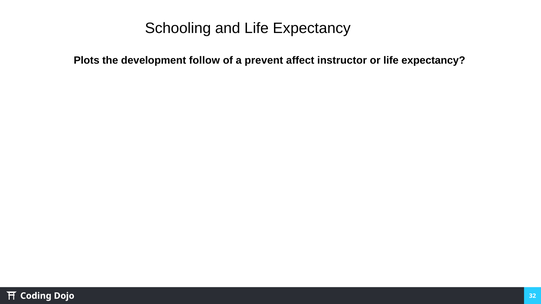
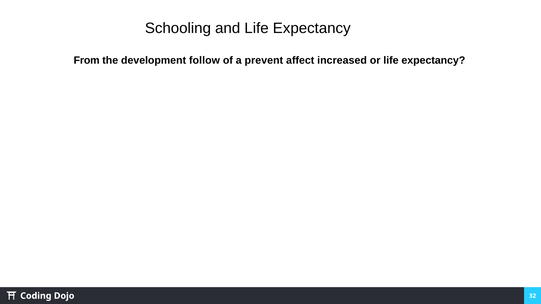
Plots: Plots -> From
instructor: instructor -> increased
